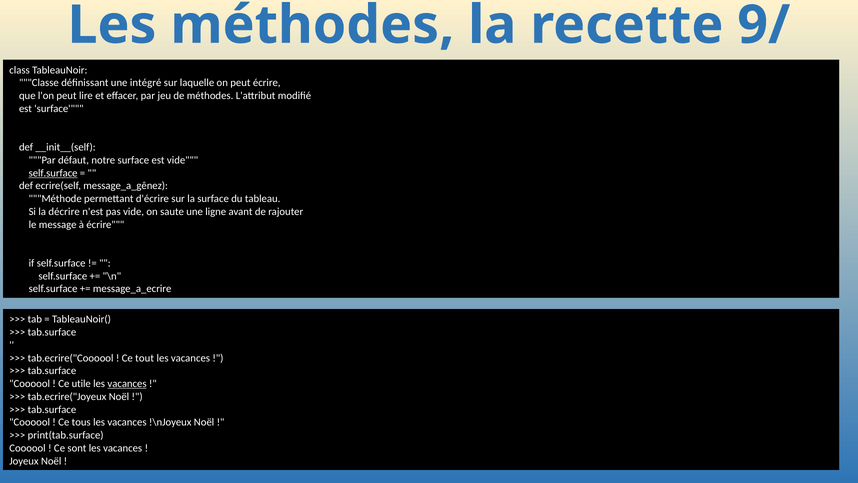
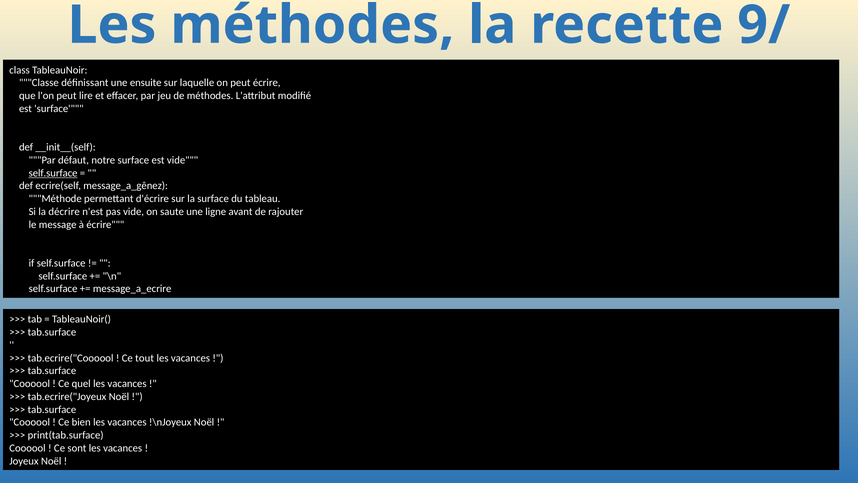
intégré: intégré -> ensuite
utile: utile -> quel
vacances at (127, 383) underline: present -> none
tous: tous -> bien
